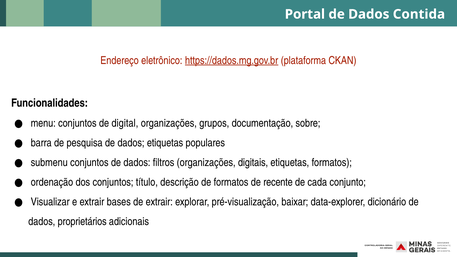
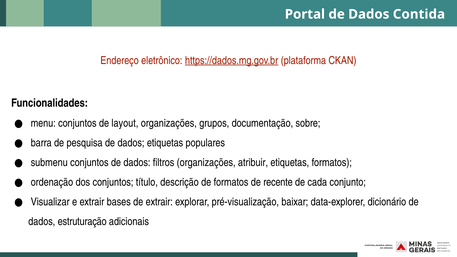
digital: digital -> layout
digitais: digitais -> atribuir
proprietários: proprietários -> estruturação
